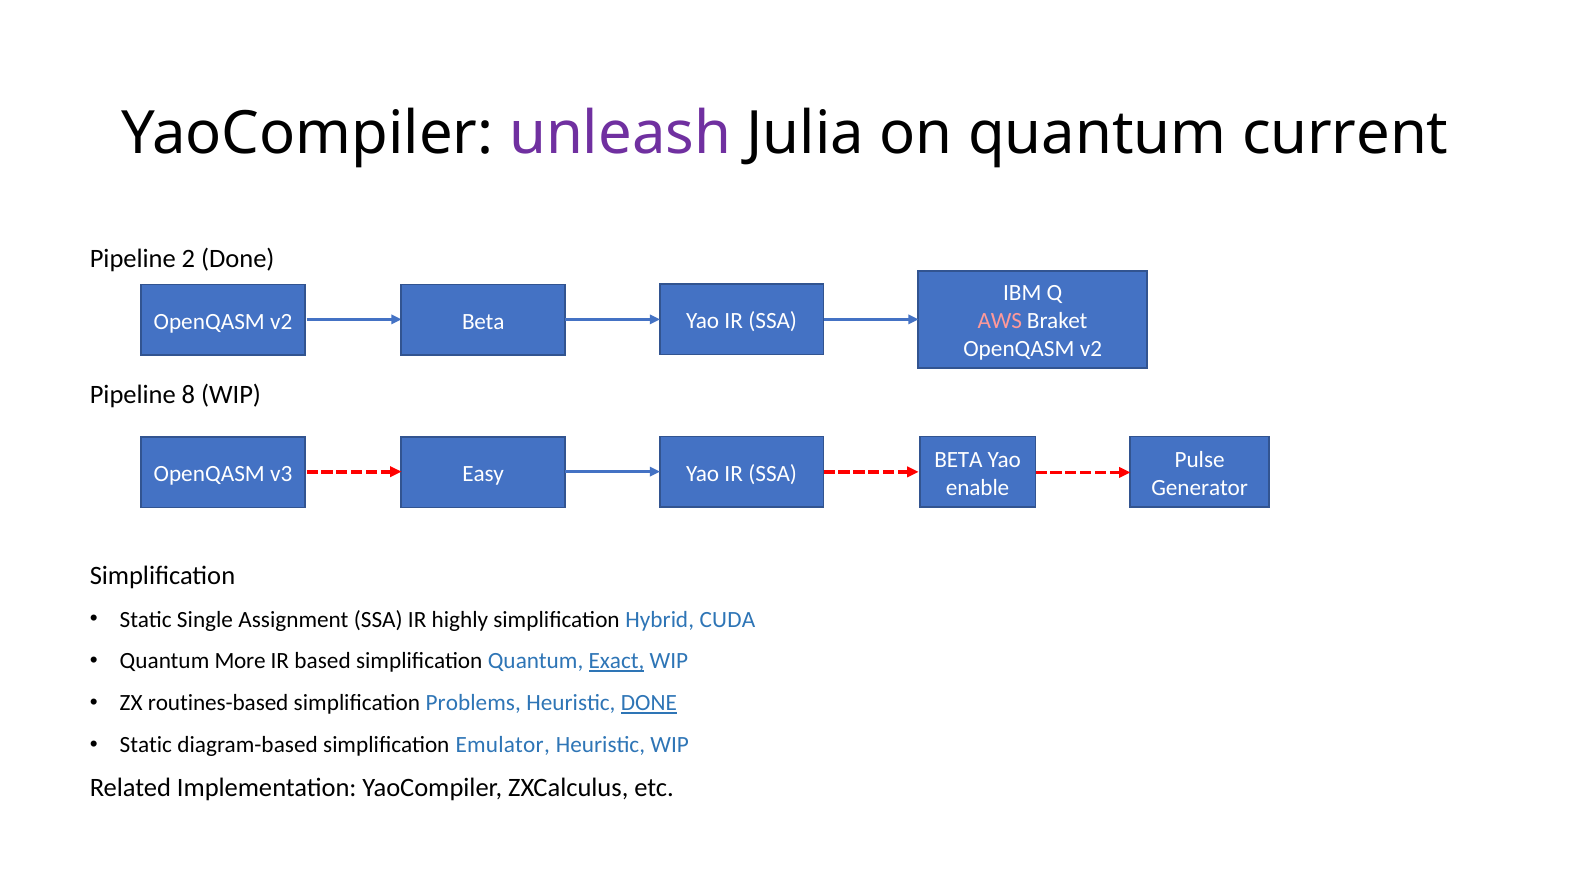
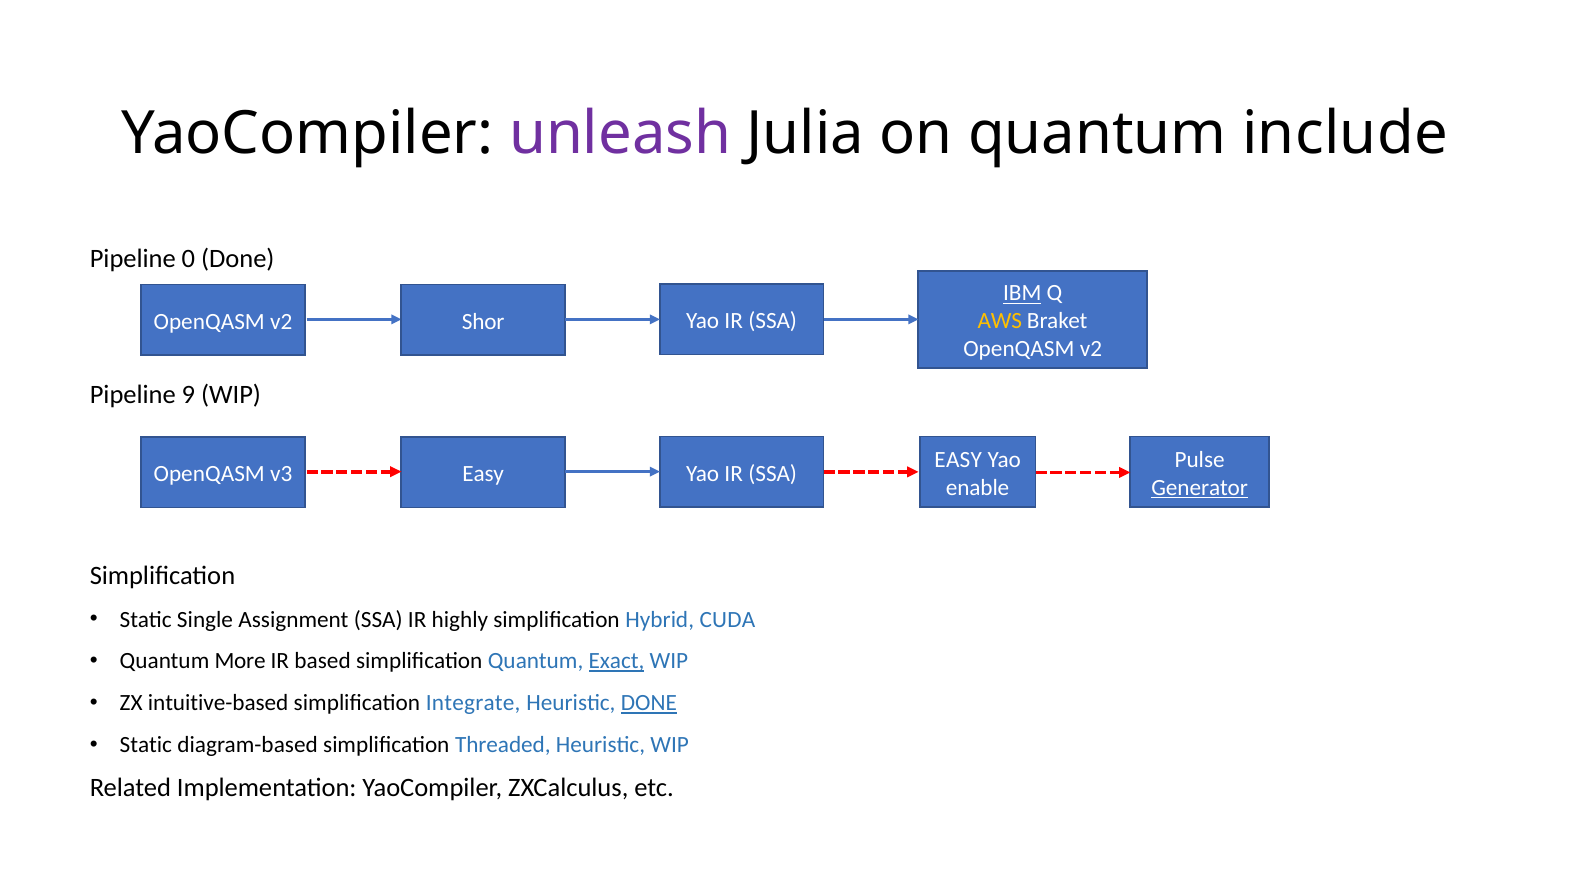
current: current -> include
2: 2 -> 0
IBM underline: none -> present
AWS colour: pink -> yellow
v2 Beta: Beta -> Shor
8: 8 -> 9
BETA at (958, 460): BETA -> EASY
Generator underline: none -> present
routines-based: routines-based -> intuitive-based
Problems: Problems -> Integrate
Emulator: Emulator -> Threaded
